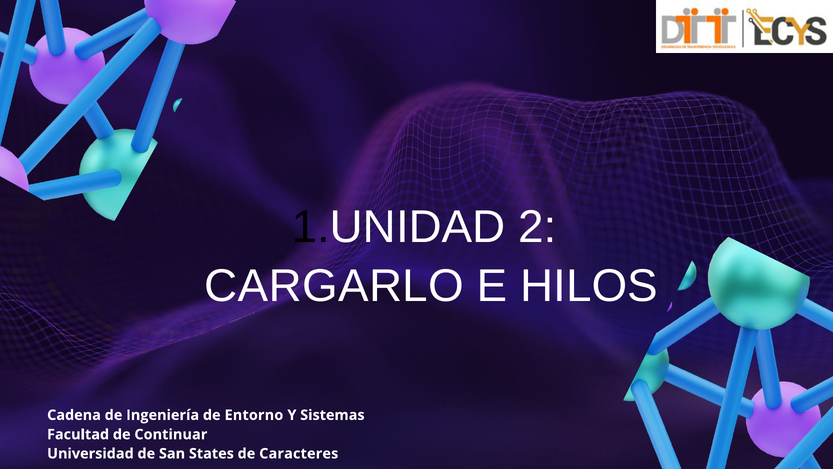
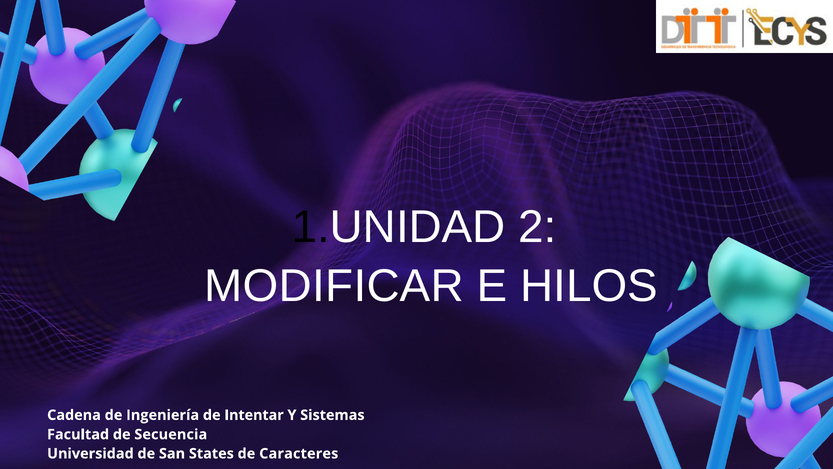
CARGARLO: CARGARLO -> MODIFICAR
Entorno: Entorno -> Intentar
Continuar: Continuar -> Secuencia
